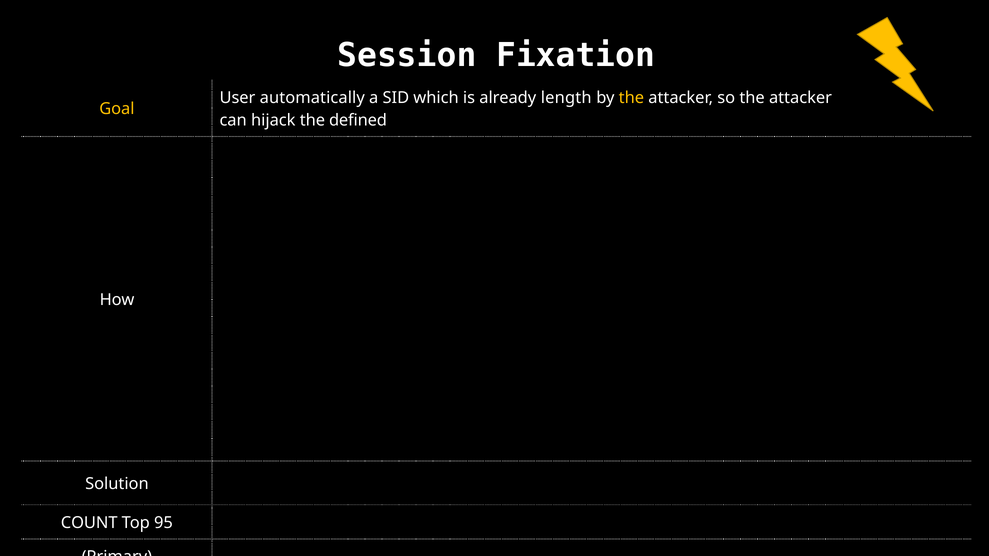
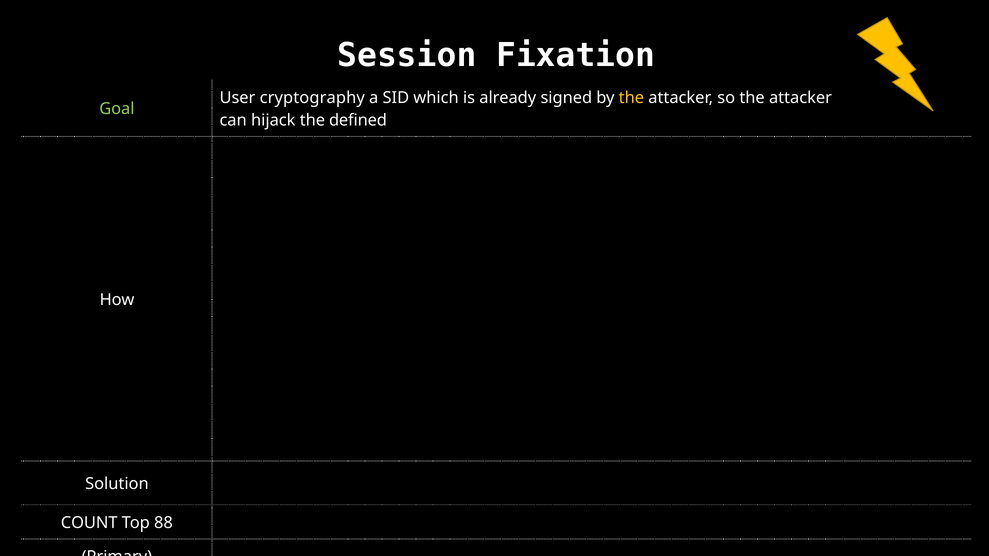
automatically: automatically -> cryptography
length: length -> signed
Goal colour: yellow -> light green
95: 95 -> 88
